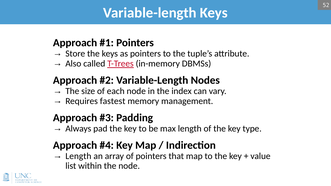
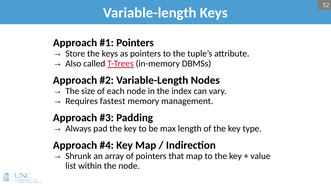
Length at (78, 156): Length -> Shrunk
